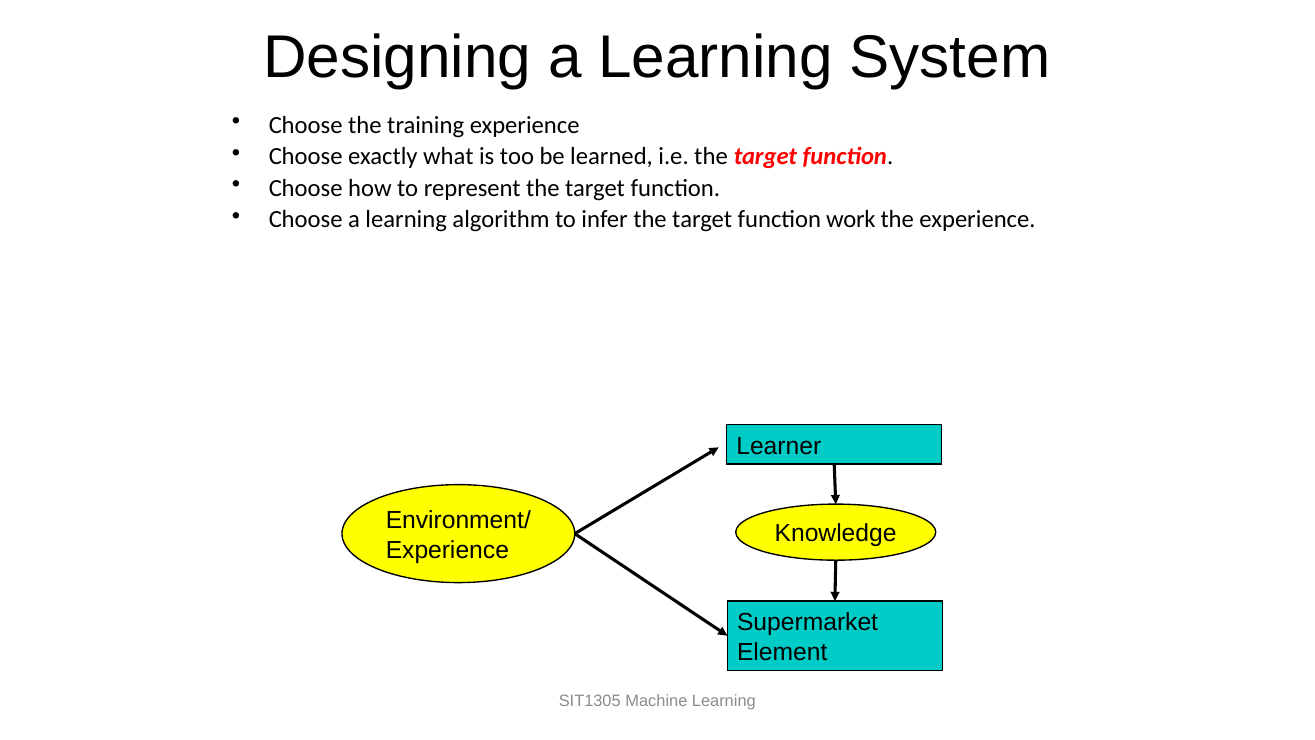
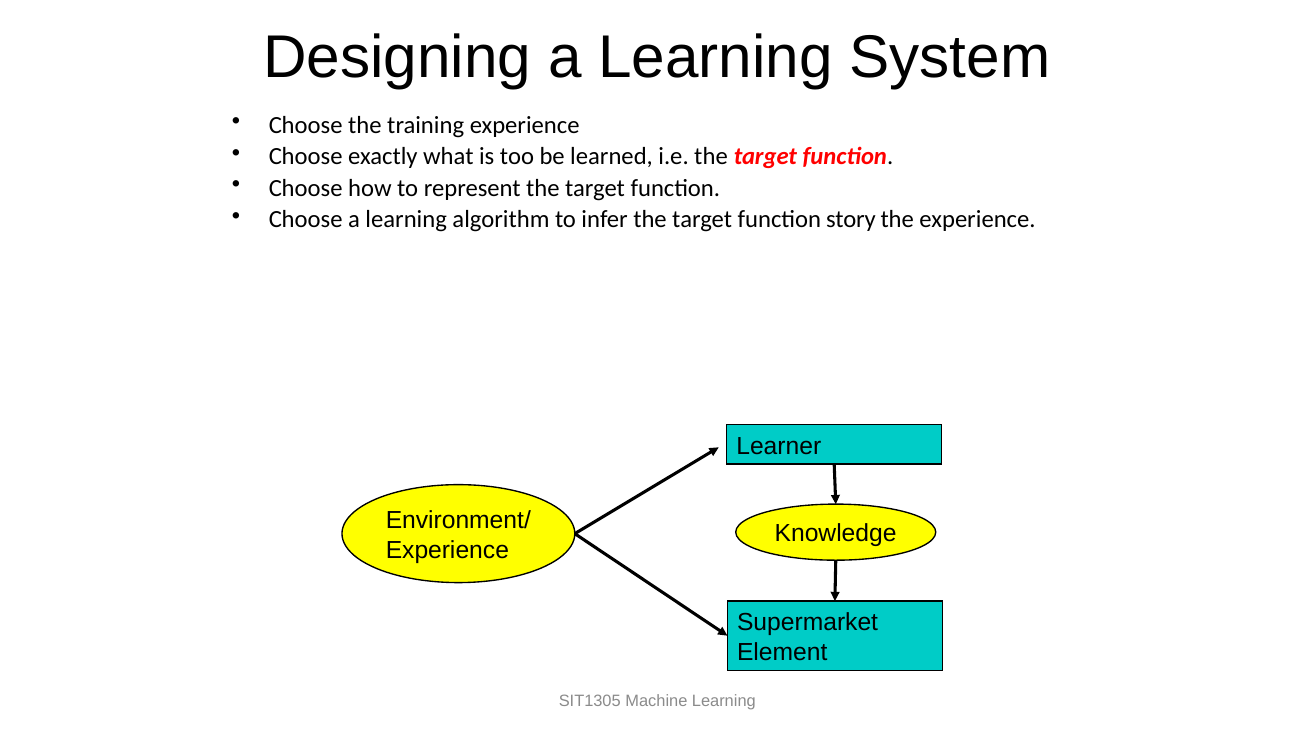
work: work -> story
